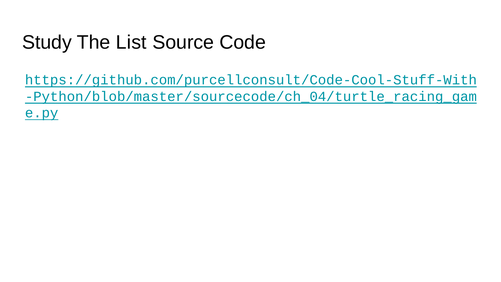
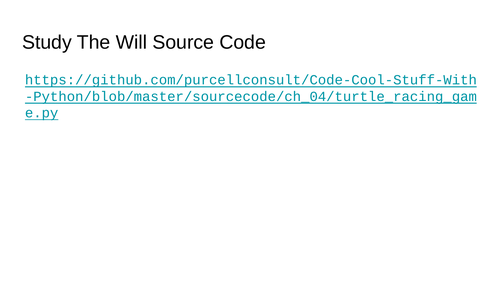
List: List -> Will
